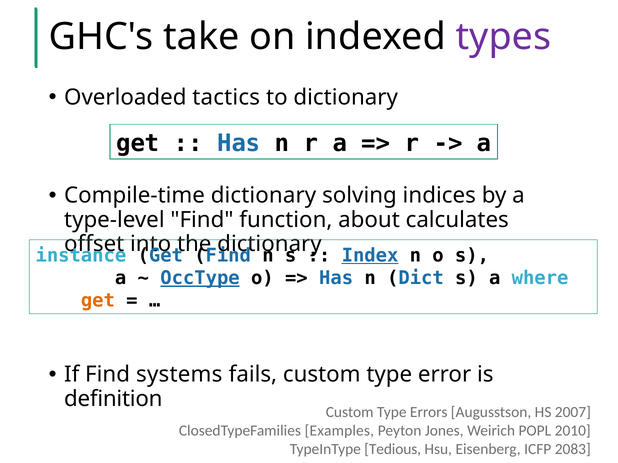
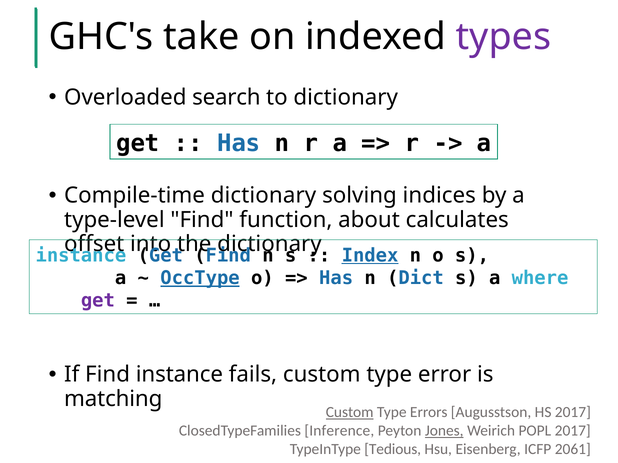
tactics: tactics -> search
get at (98, 301) colour: orange -> purple
Find systems: systems -> instance
definition: definition -> matching
Custom at (350, 413) underline: none -> present
HS 2007: 2007 -> 2017
Examples: Examples -> Inference
Jones underline: none -> present
POPL 2010: 2010 -> 2017
2083: 2083 -> 2061
